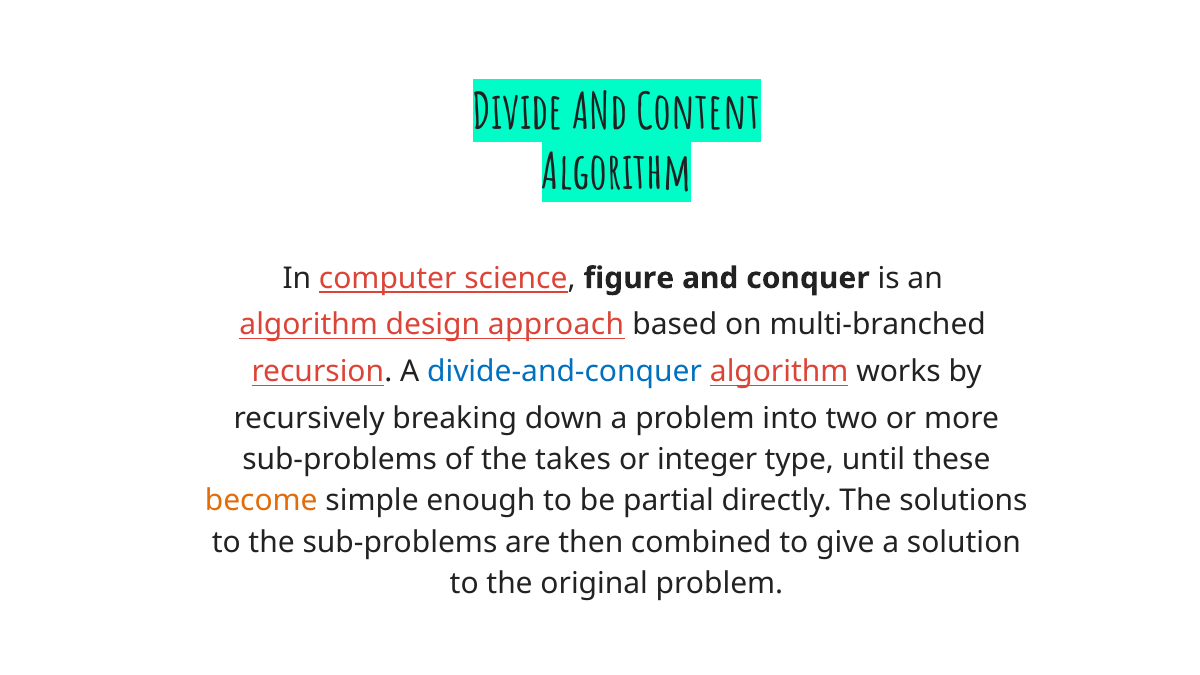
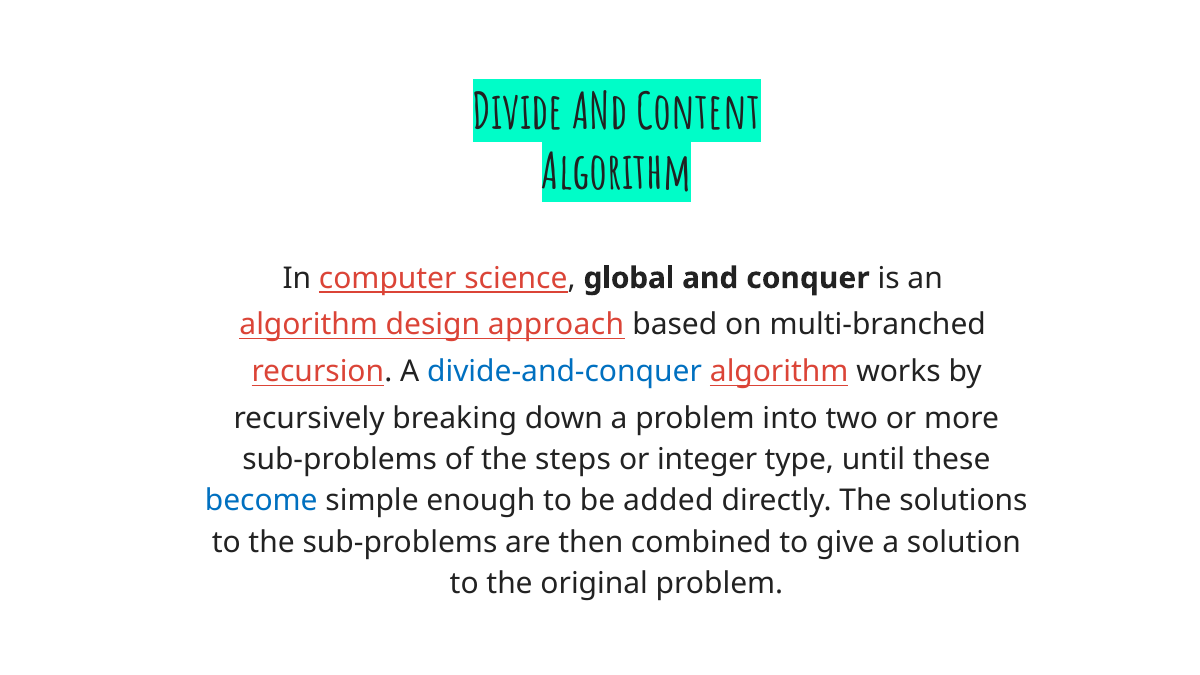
figure: figure -> global
takes: takes -> steps
become colour: orange -> blue
partial: partial -> added
